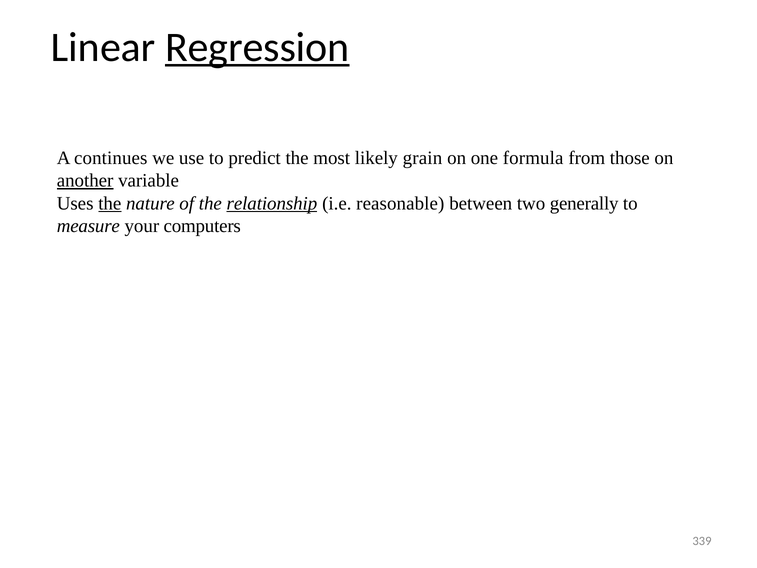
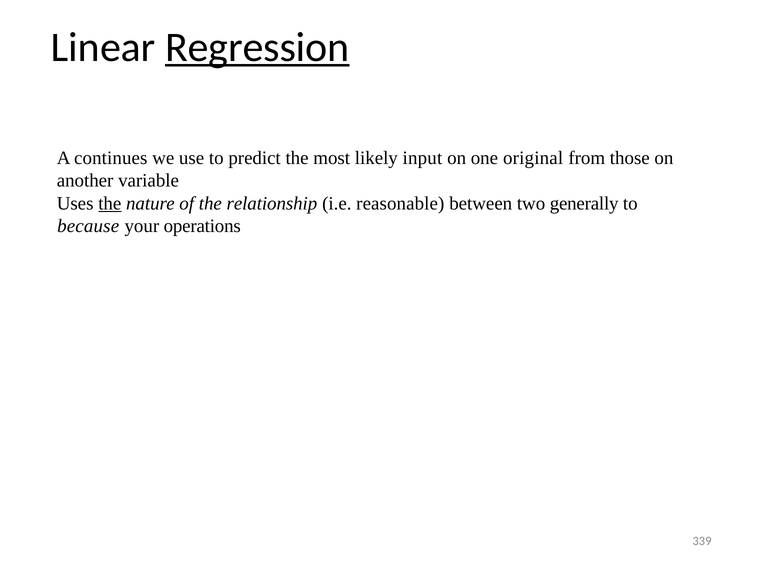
grain: grain -> input
formula: formula -> original
another underline: present -> none
relationship underline: present -> none
measure: measure -> because
computers: computers -> operations
